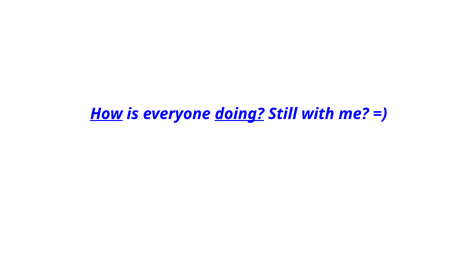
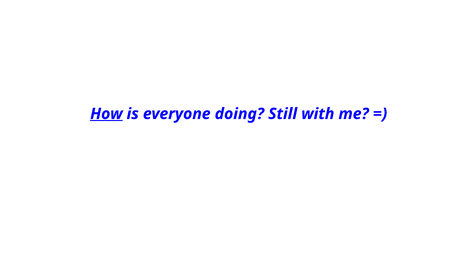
doing underline: present -> none
